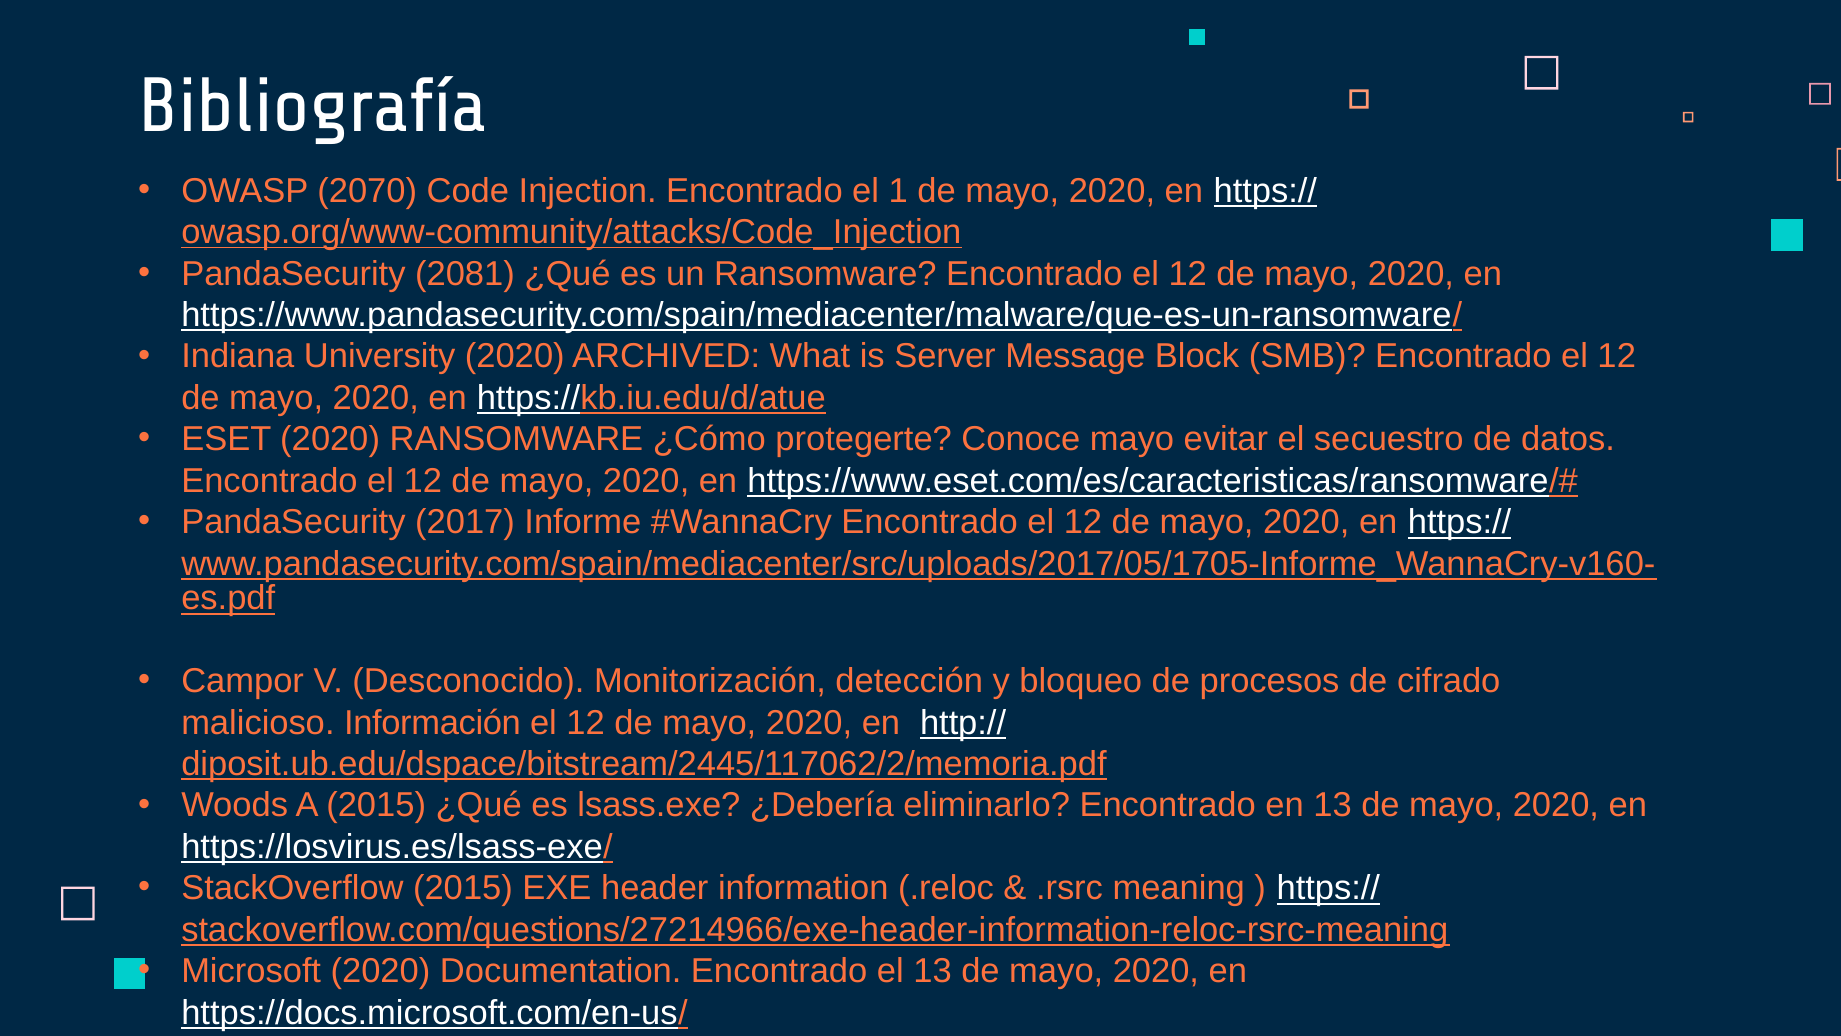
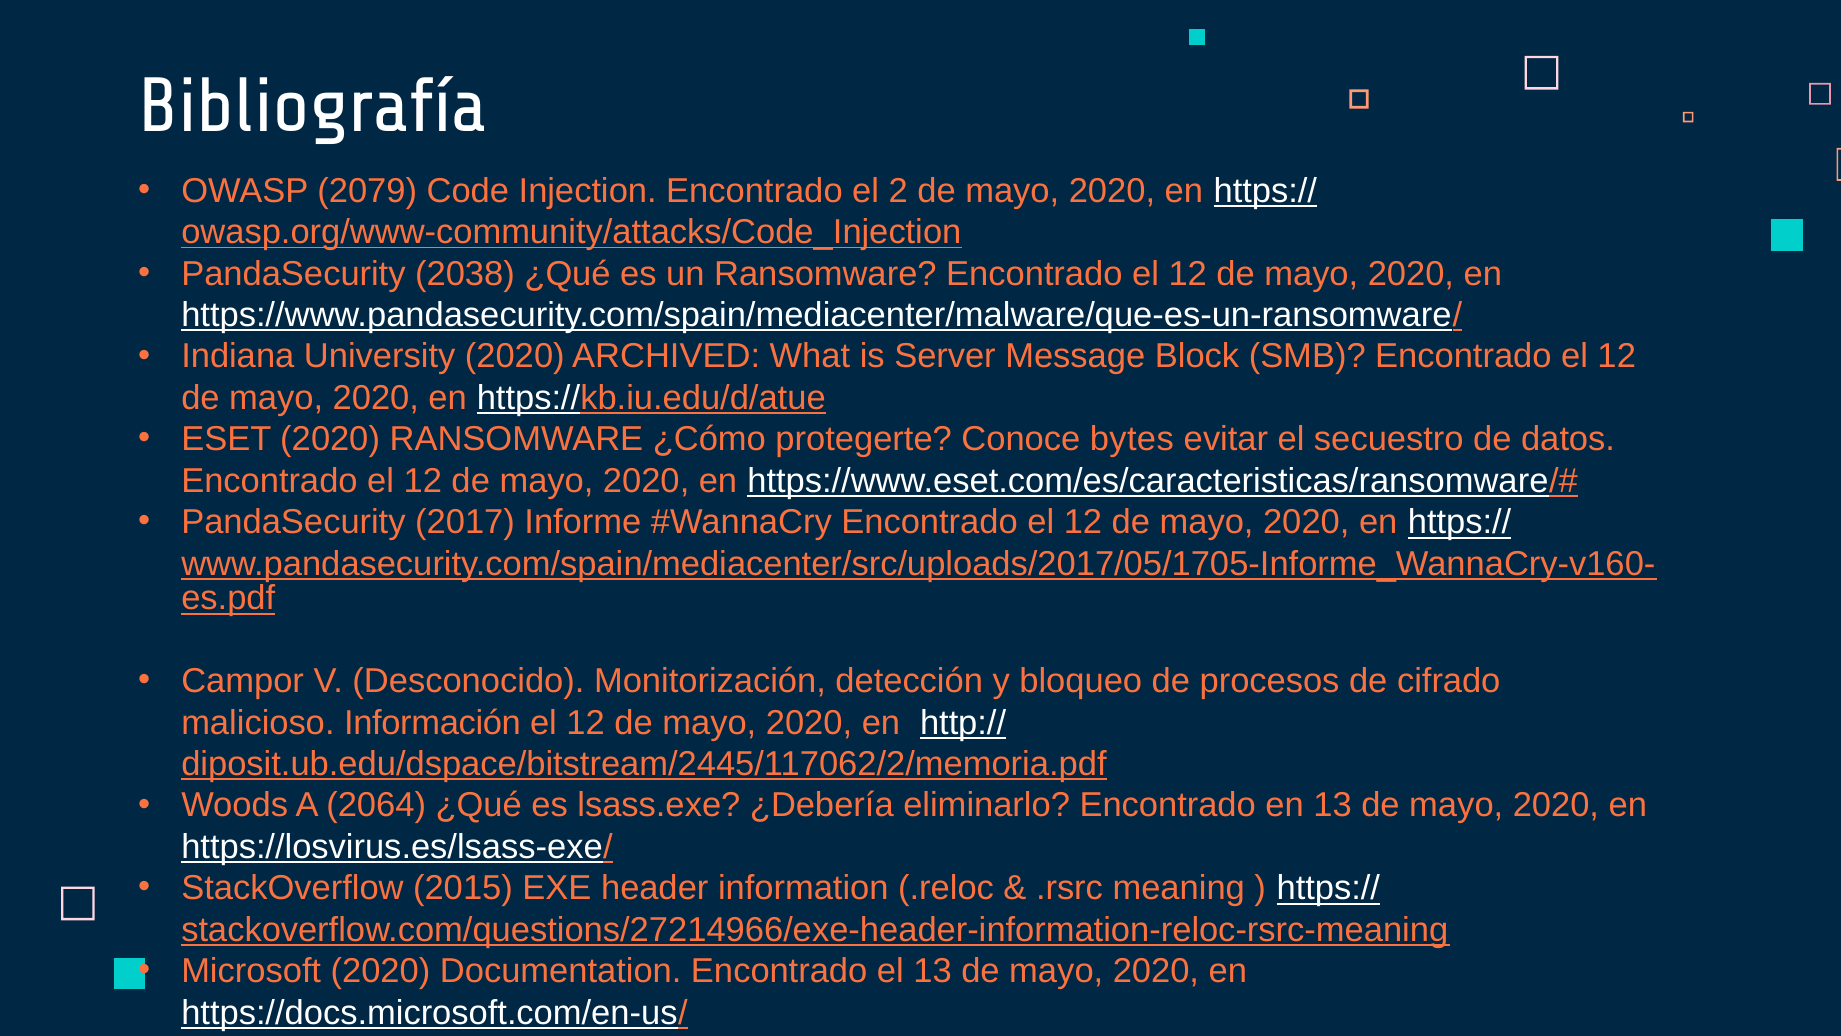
2070: 2070 -> 2079
1: 1 -> 2
2081: 2081 -> 2038
Conoce mayo: mayo -> bytes
A 2015: 2015 -> 2064
